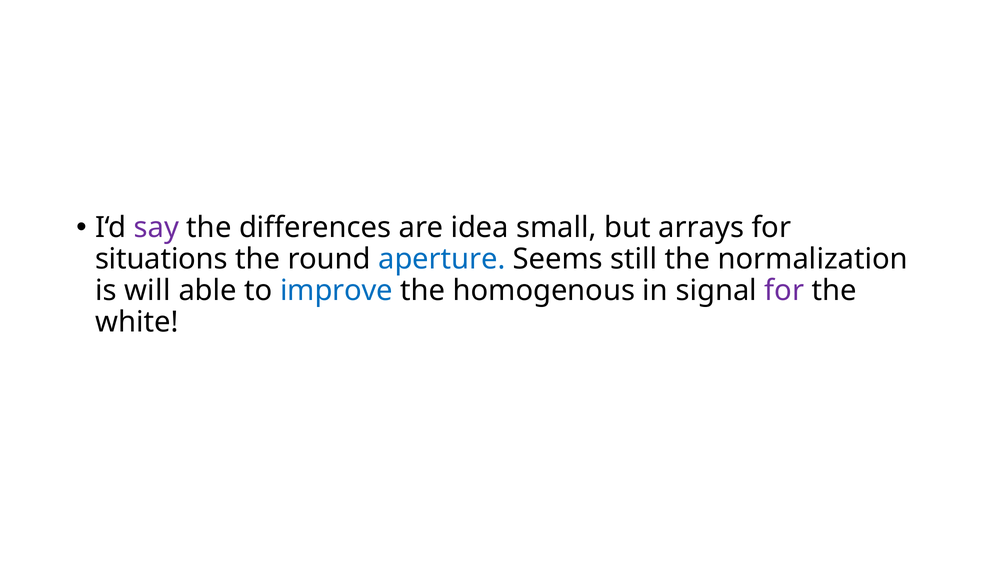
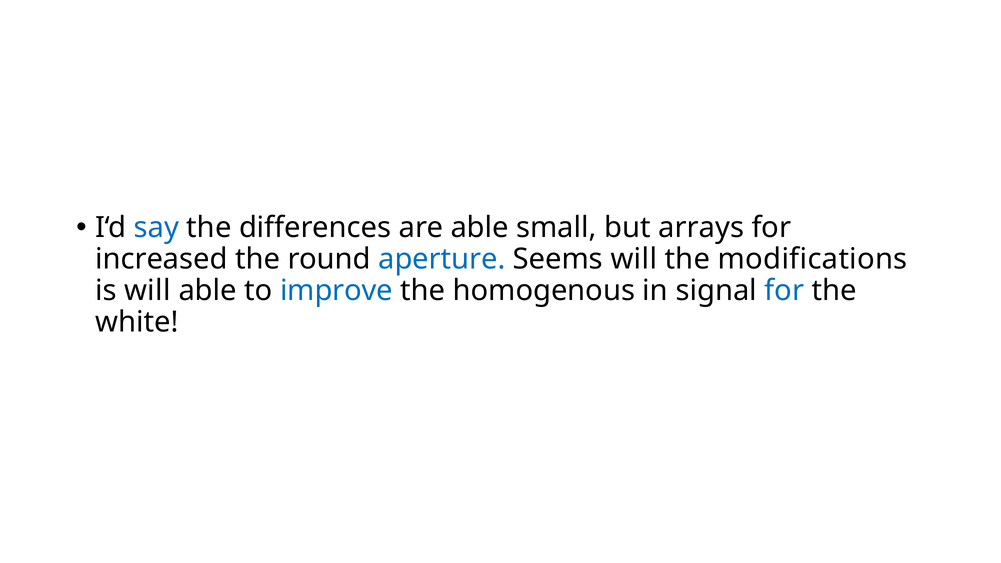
say colour: purple -> blue
are idea: idea -> able
situations: situations -> increased
Seems still: still -> will
normalization: normalization -> modifications
for at (784, 291) colour: purple -> blue
